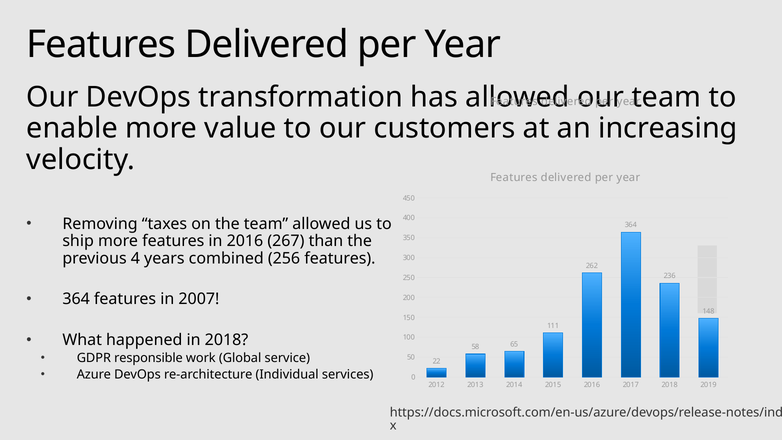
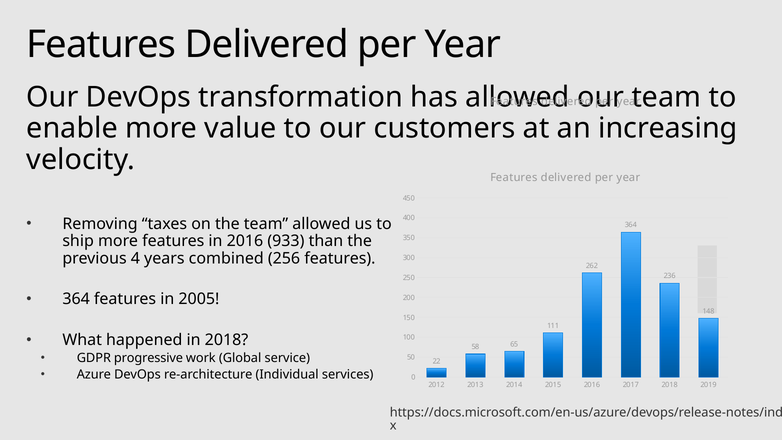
267: 267 -> 933
2007: 2007 -> 2005
responsible: responsible -> progressive
